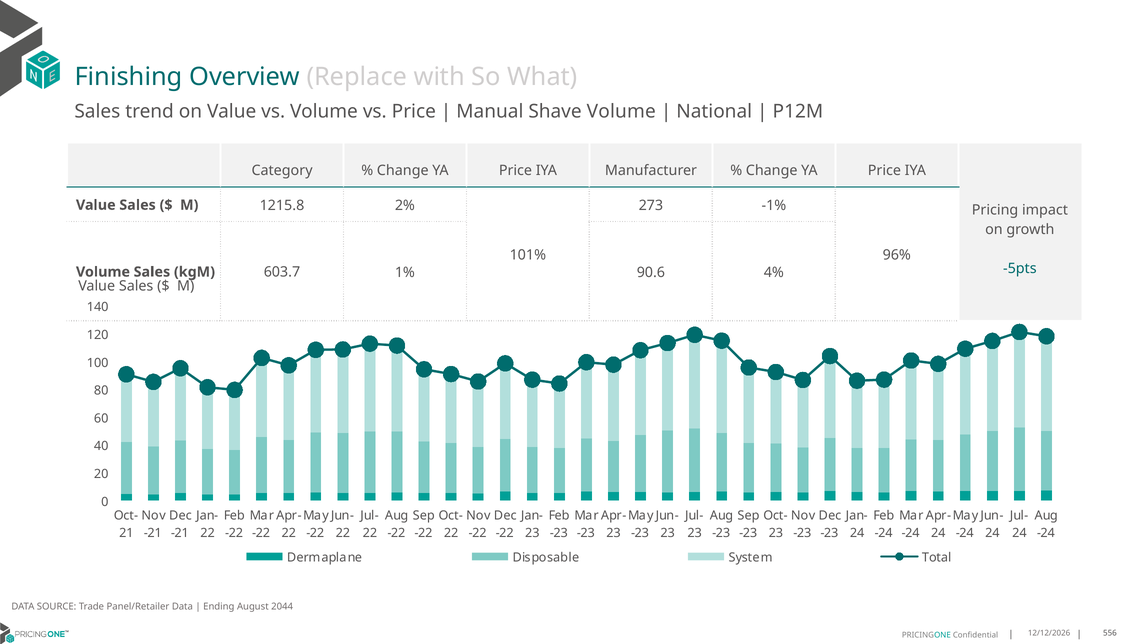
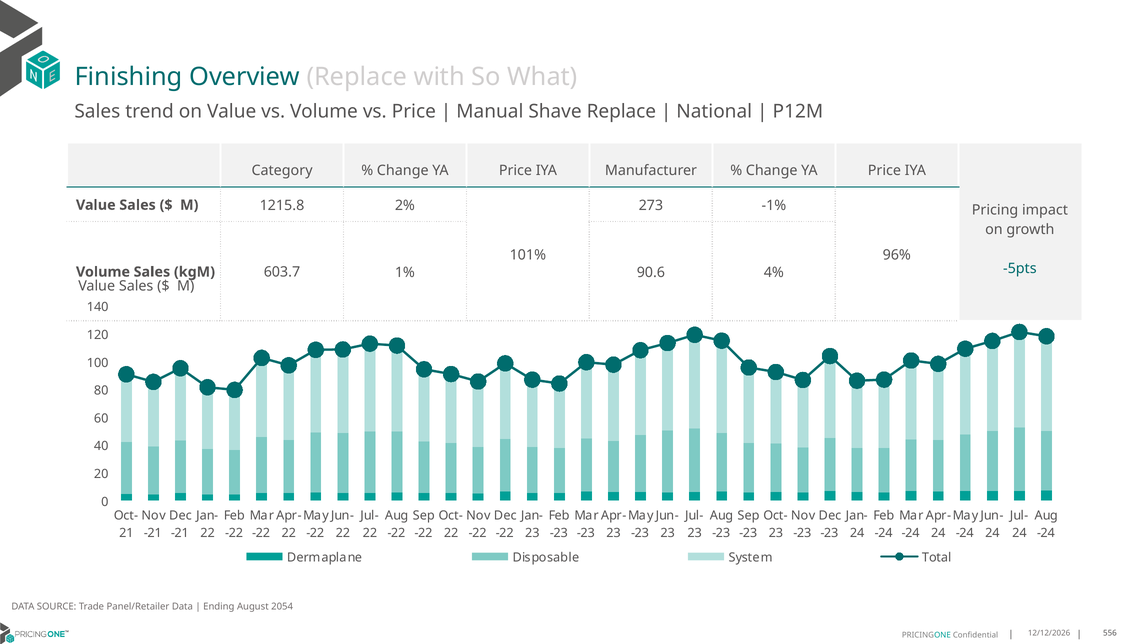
Shave Volume: Volume -> Replace
2044: 2044 -> 2054
